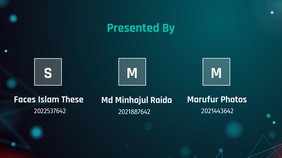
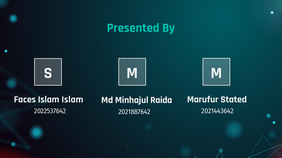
Islam These: These -> Islam
Photos: Photos -> Stated
